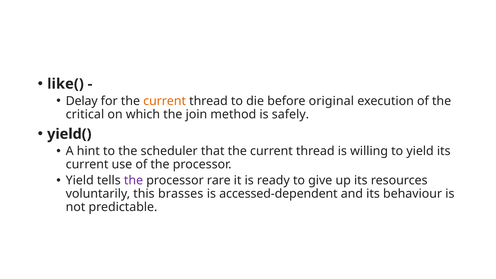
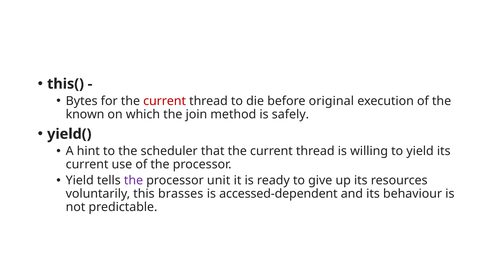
like(: like( -> this(
Delay: Delay -> Bytes
current at (165, 101) colour: orange -> red
critical: critical -> known
rare: rare -> unit
